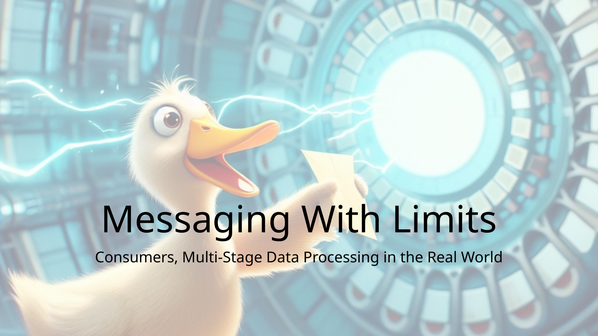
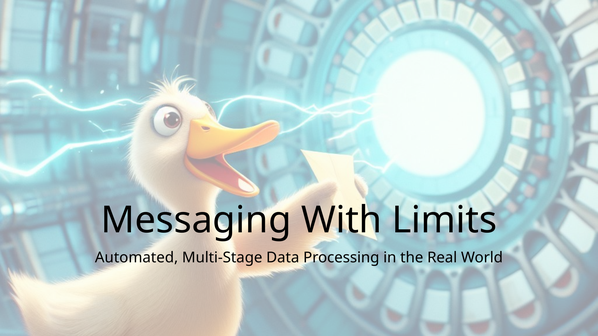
Consumers: Consumers -> Automated
